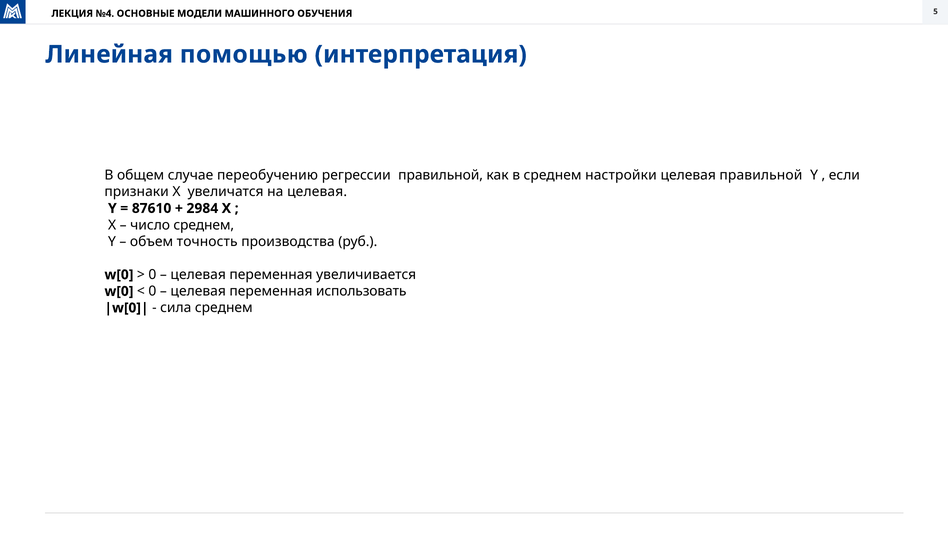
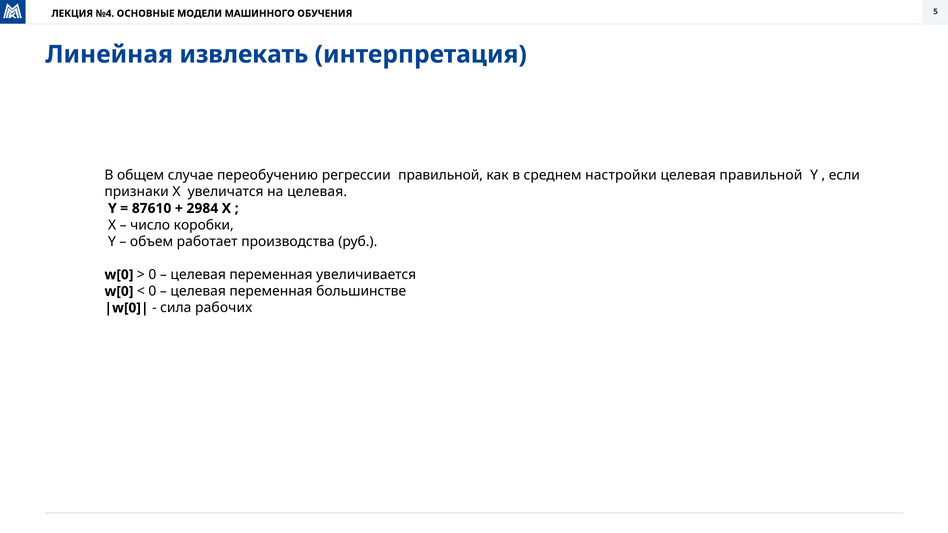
помощью: помощью -> извлекать
число среднем: среднем -> коробки
точность: точность -> работает
использовать: использовать -> большинстве
сила среднем: среднем -> рабочих
